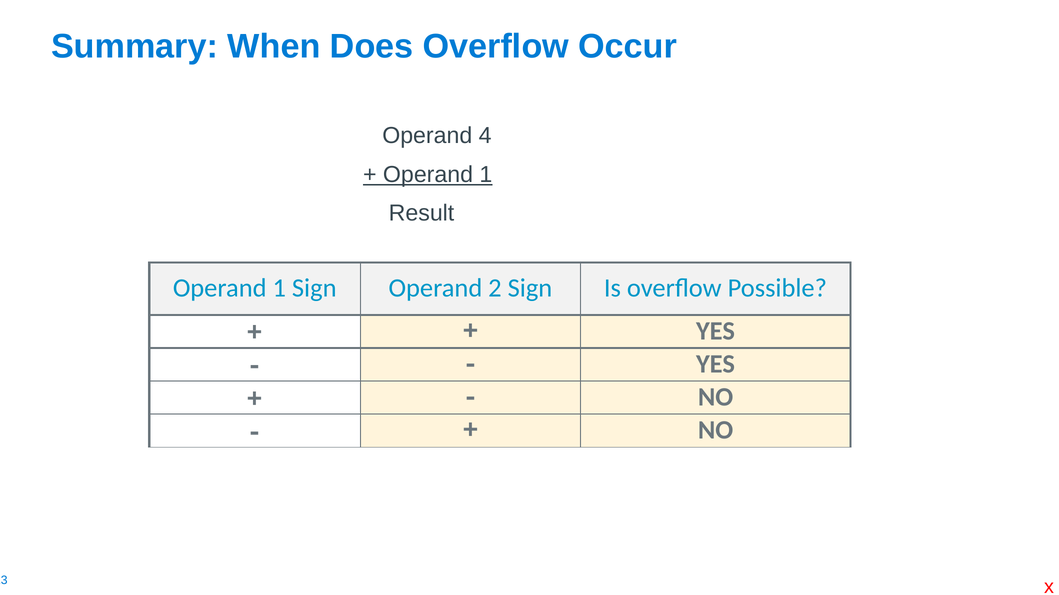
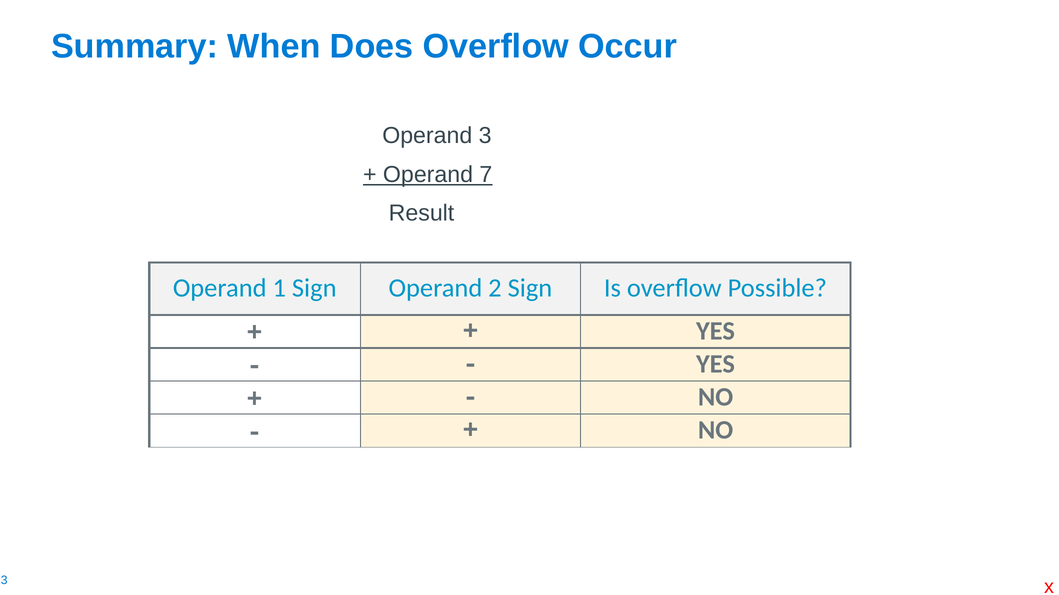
4: 4 -> 3
1 at (486, 175): 1 -> 7
